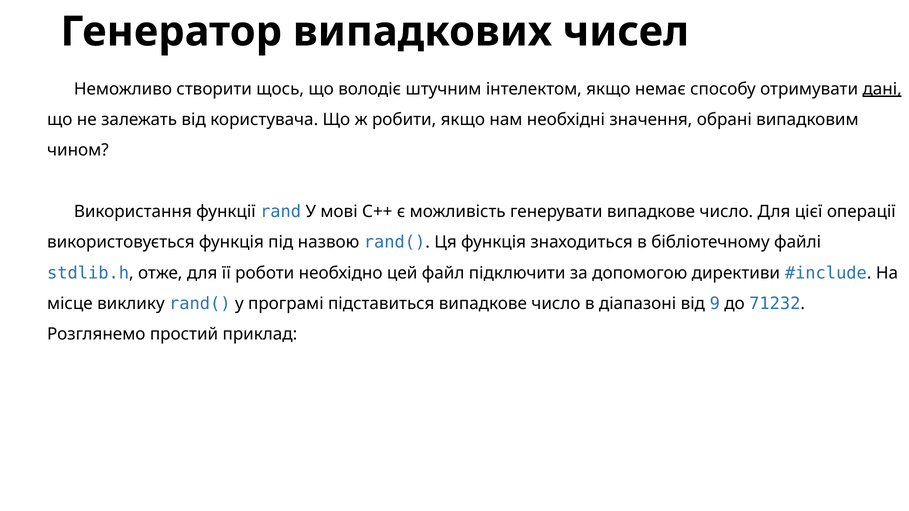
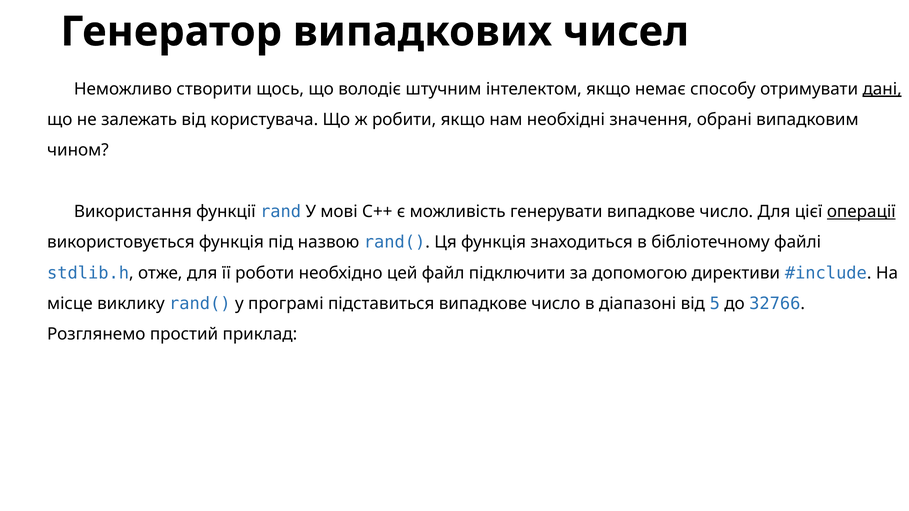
операції underline: none -> present
9: 9 -> 5
71232: 71232 -> 32766
